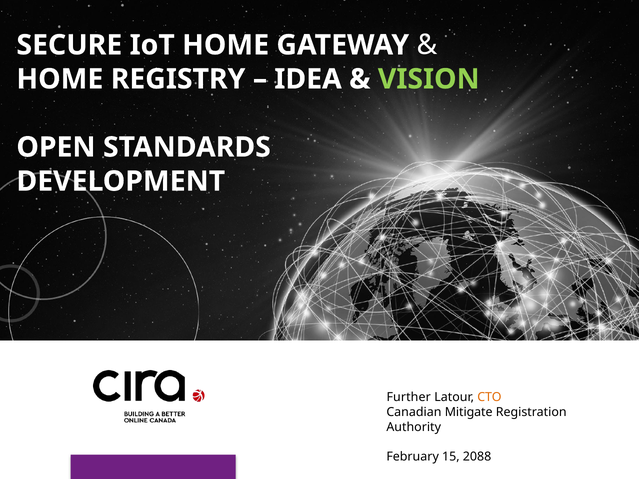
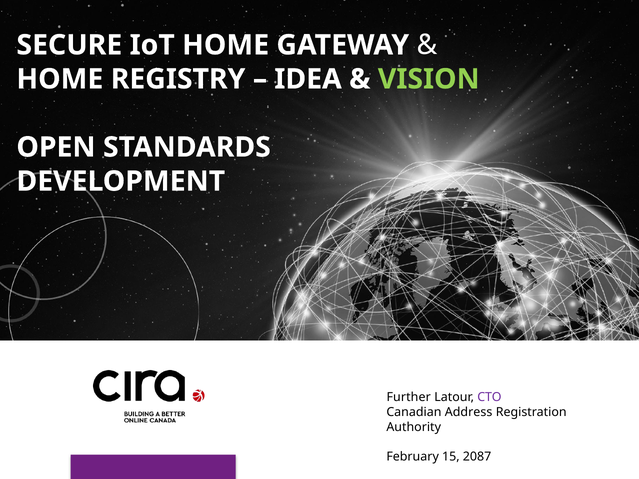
CTO colour: orange -> purple
Mitigate: Mitigate -> Address
2088: 2088 -> 2087
